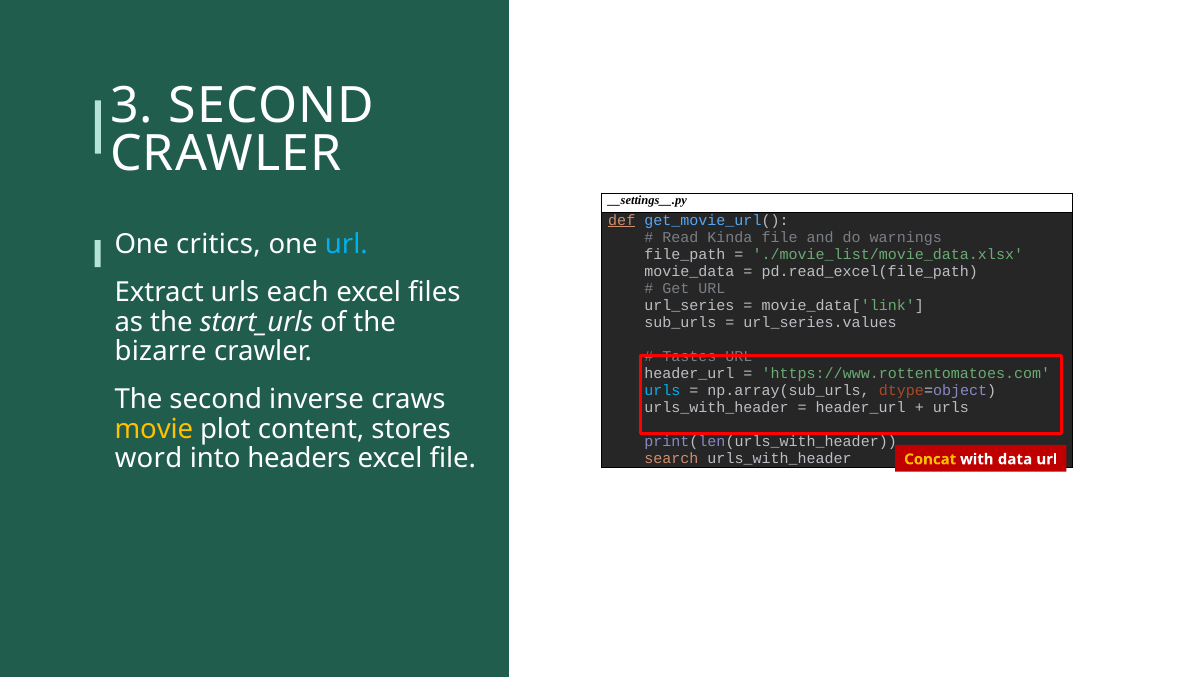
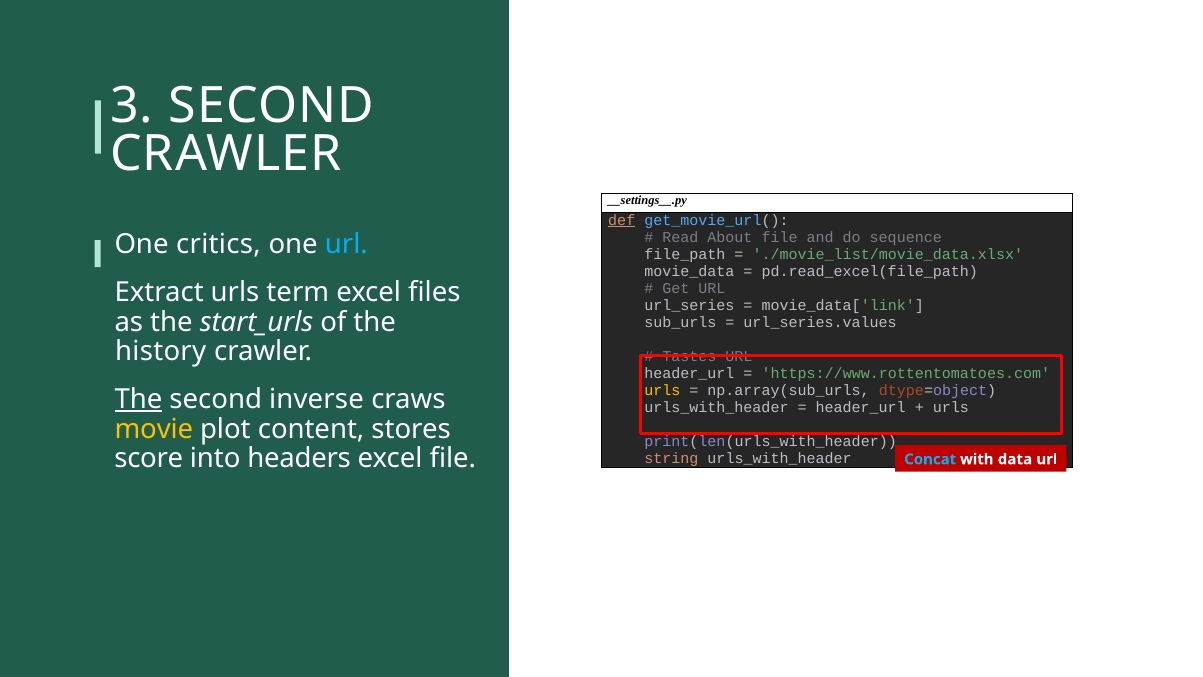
Kinda: Kinda -> About
warnings: warnings -> sequence
each: each -> term
bizarre: bizarre -> history
urls at (662, 390) colour: light blue -> yellow
The at (138, 399) underline: none -> present
word: word -> score
search: search -> string
Concat colour: yellow -> light blue
